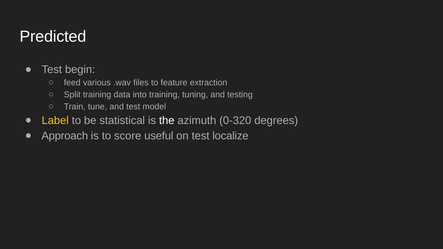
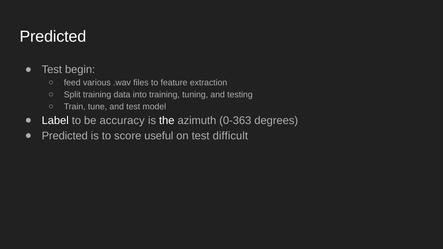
Label colour: yellow -> white
statistical: statistical -> accuracy
0-320: 0-320 -> 0-363
Approach at (65, 136): Approach -> Predicted
localize: localize -> difficult
